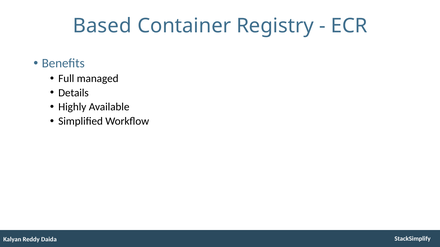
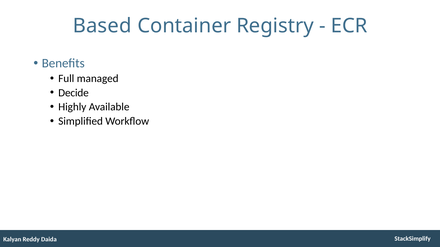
Details: Details -> Decide
